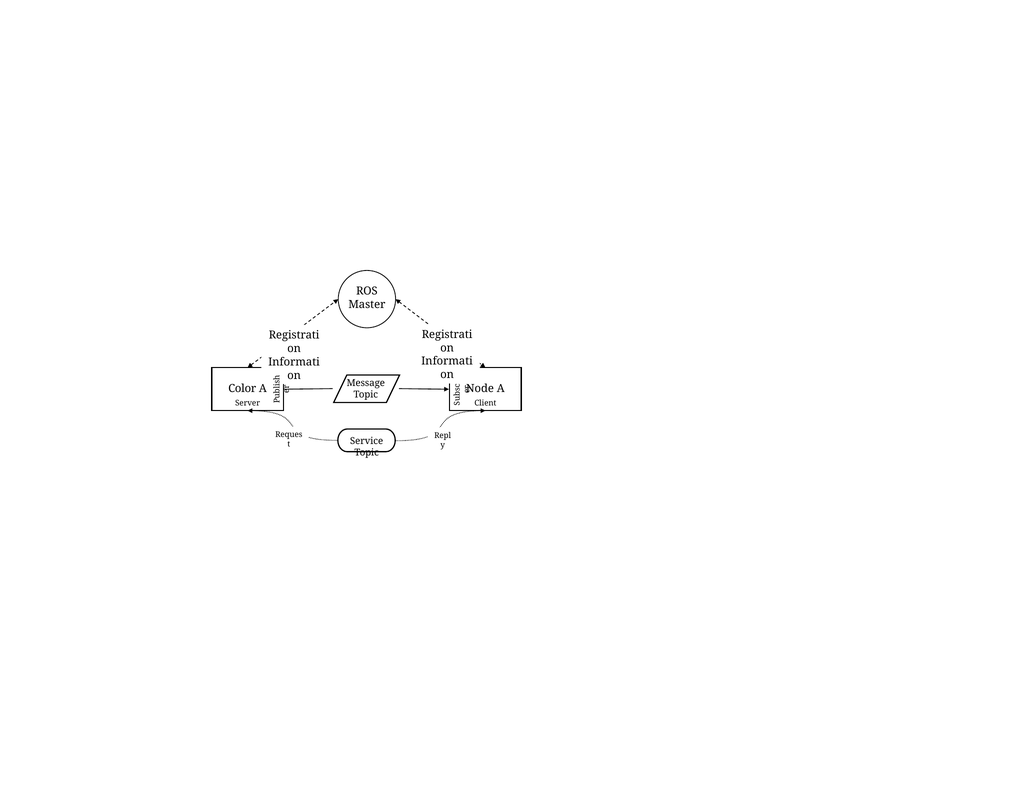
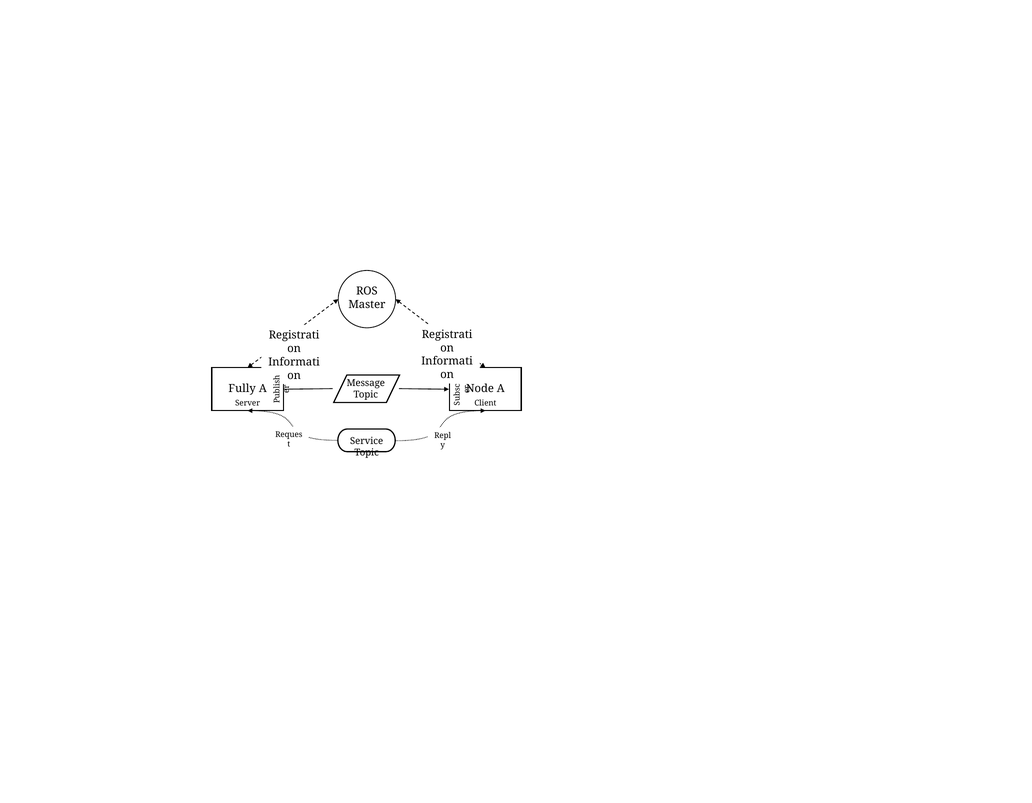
Color: Color -> Fully
